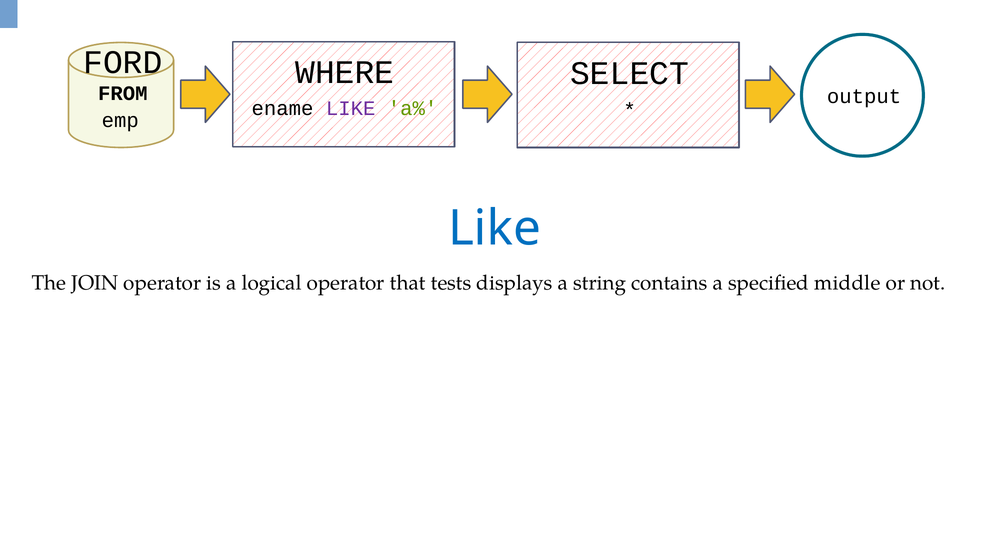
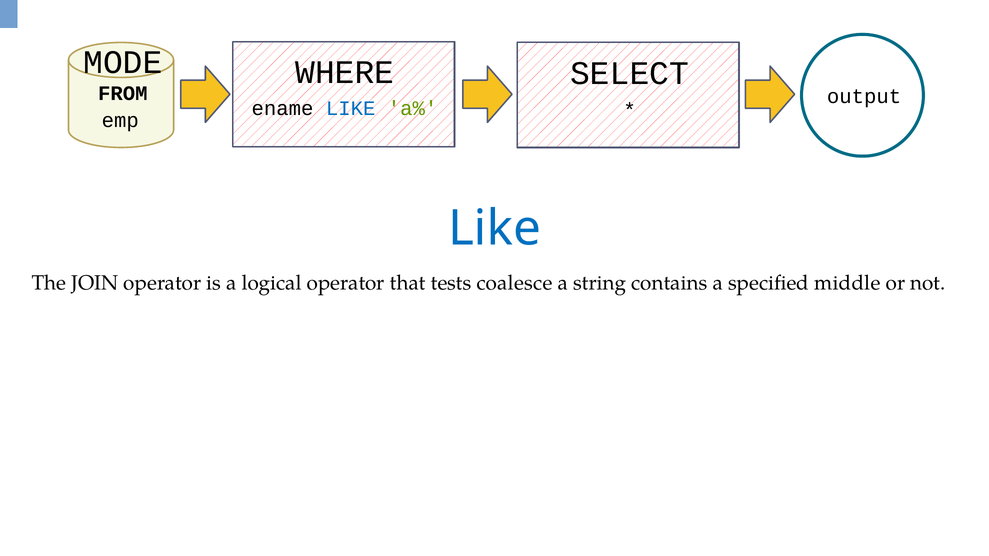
FORD: FORD -> MODE
LIKE at (351, 109) colour: purple -> blue
displays: displays -> coalesce
